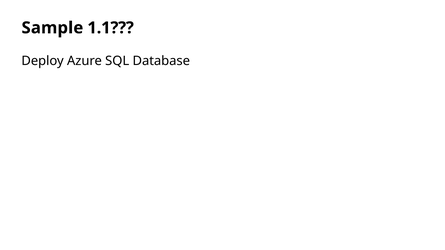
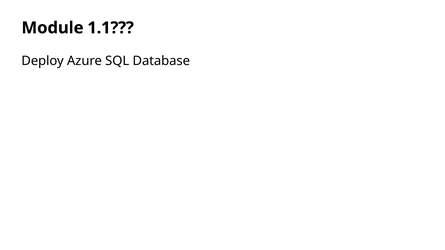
Sample: Sample -> Module
